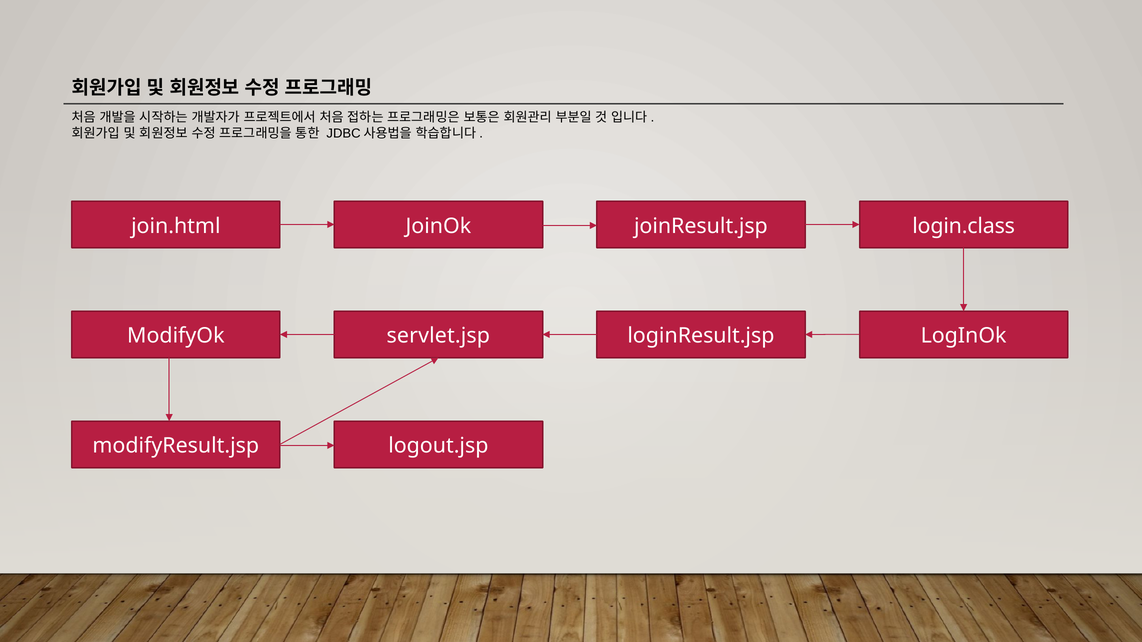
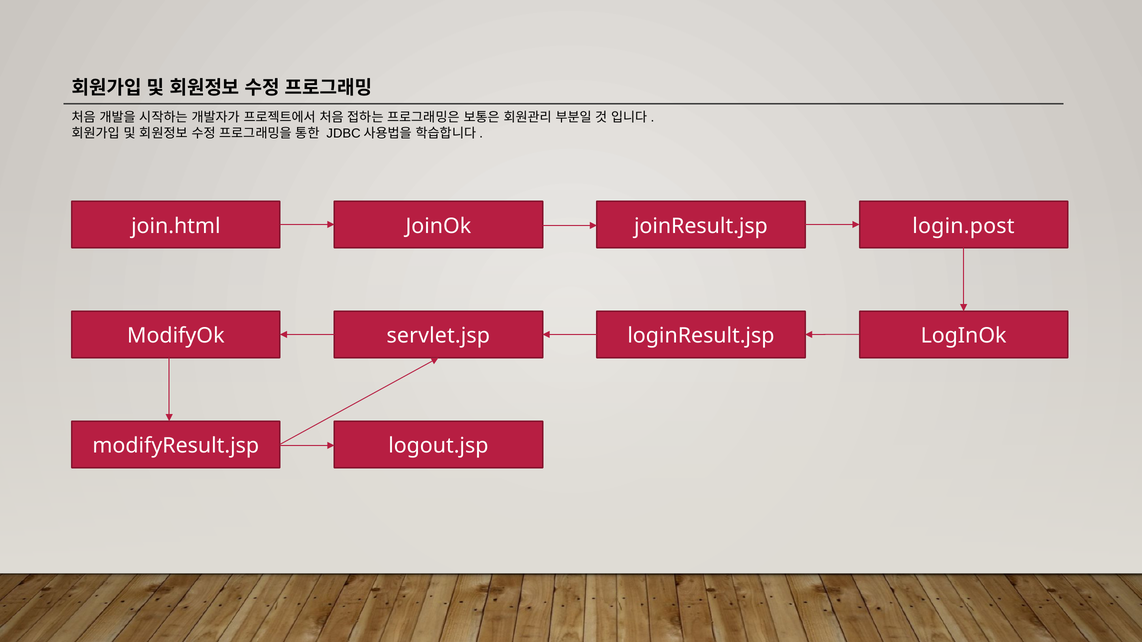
login.class: login.class -> login.post
